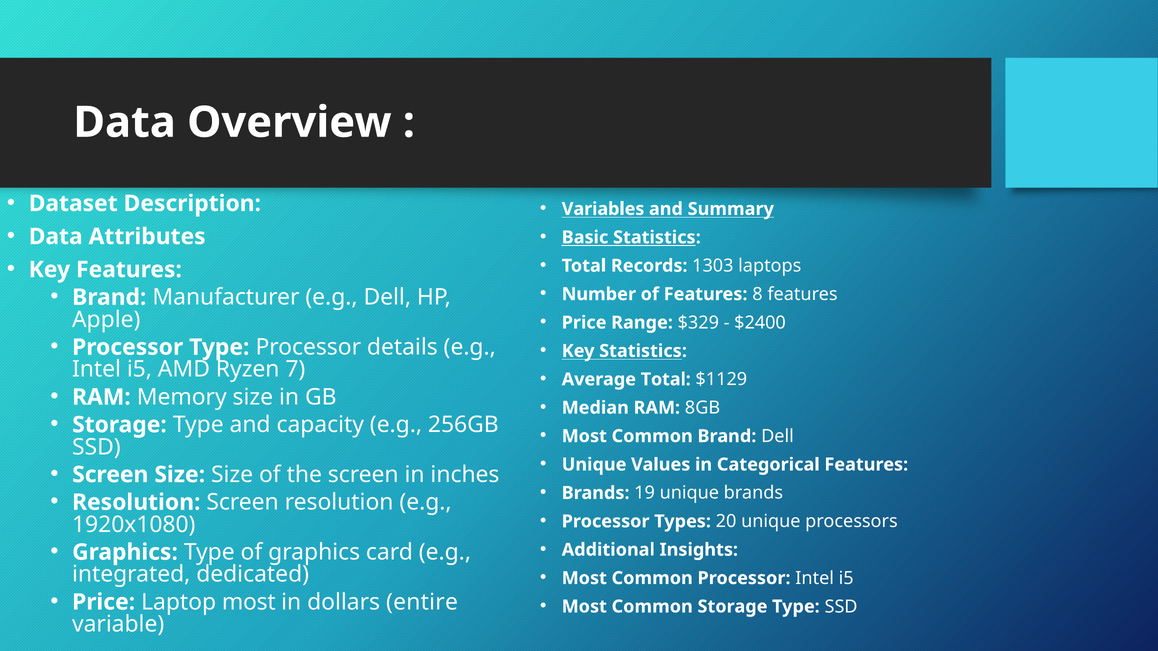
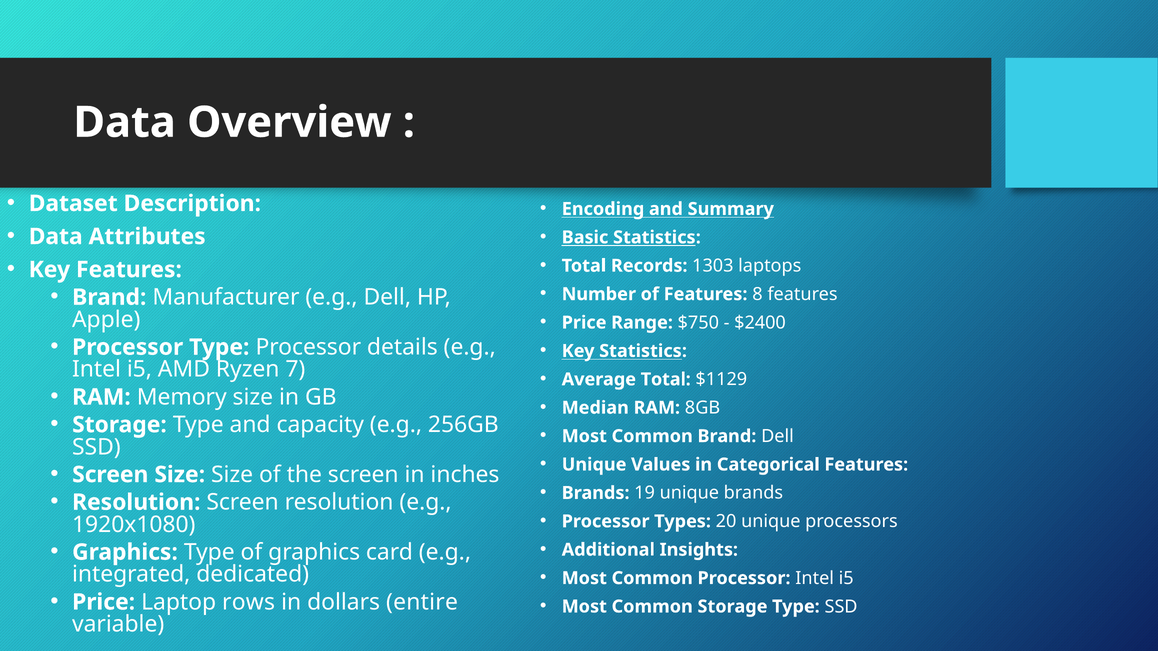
Variables: Variables -> Encoding
$329: $329 -> $750
Laptop most: most -> rows
